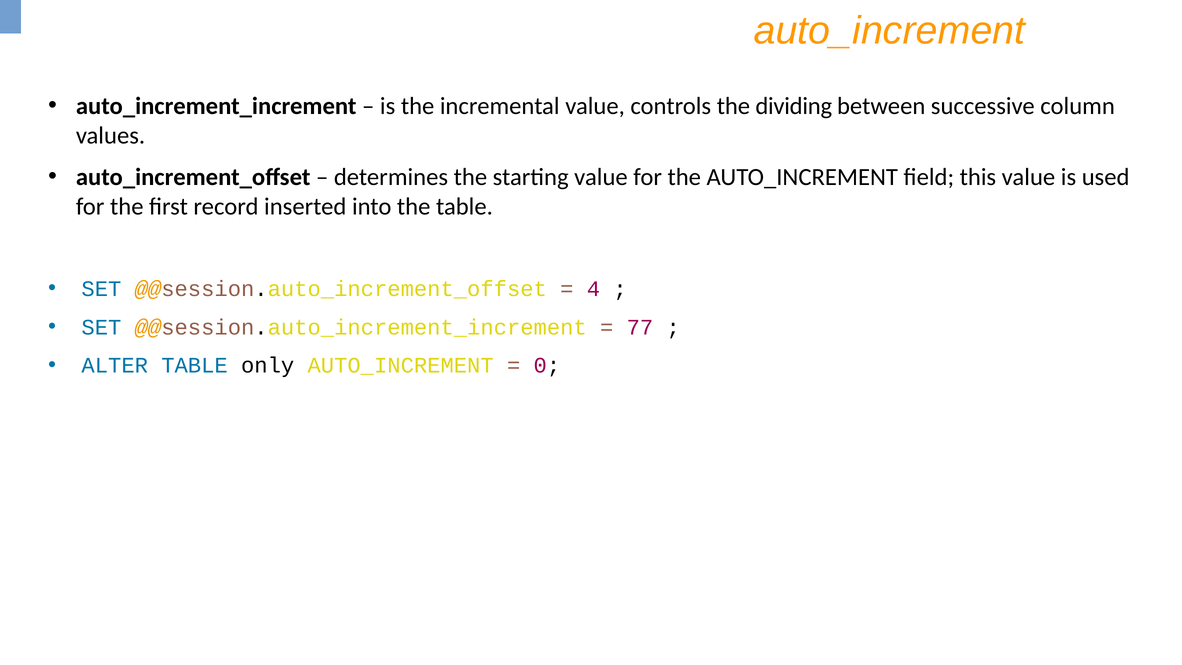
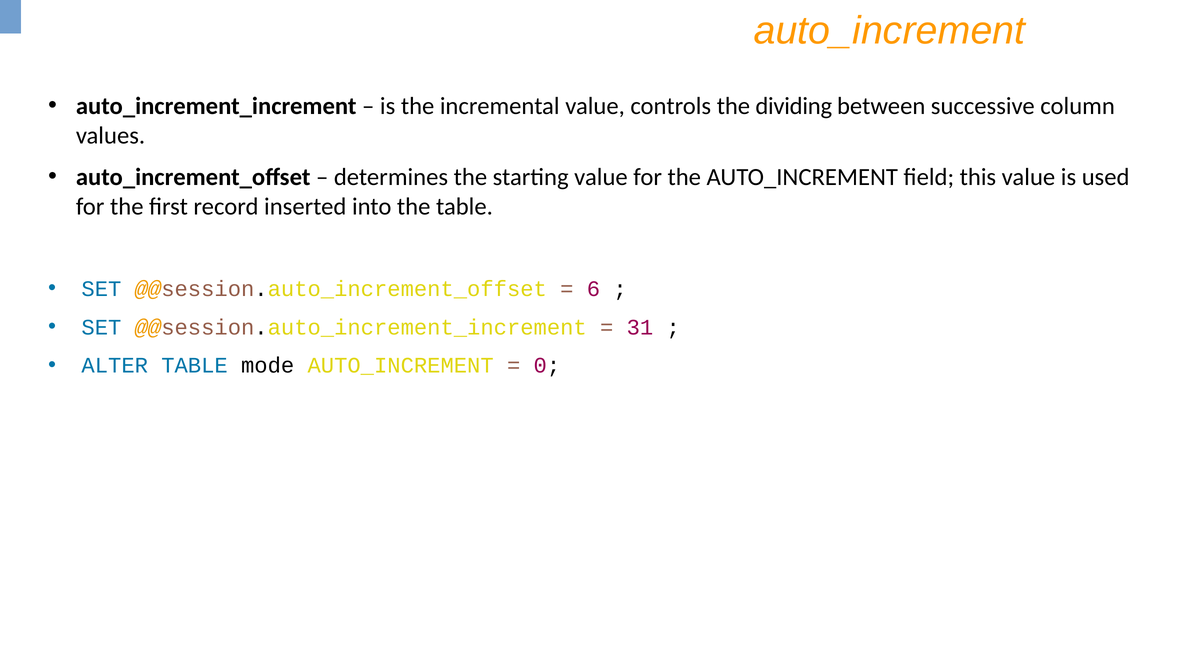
4: 4 -> 6
77: 77 -> 31
only: only -> mode
